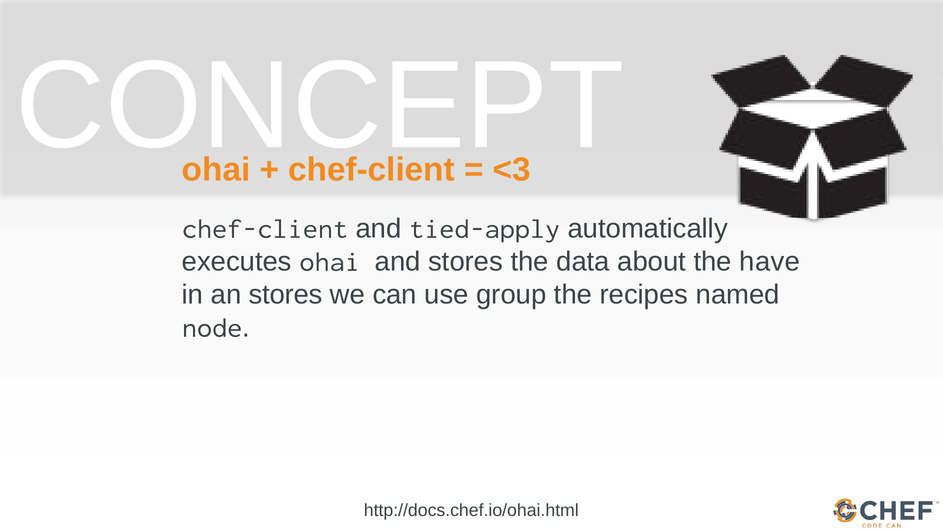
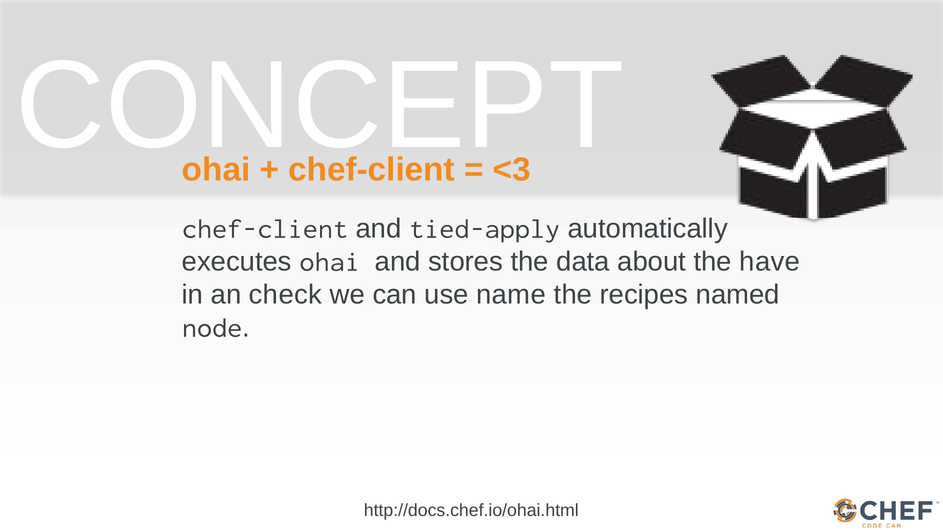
an stores: stores -> check
group: group -> name
